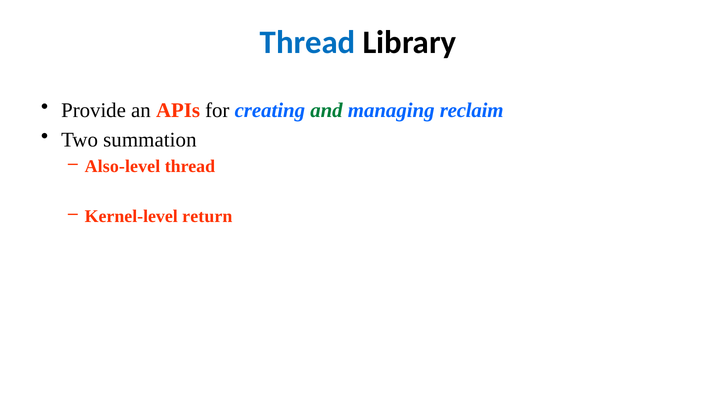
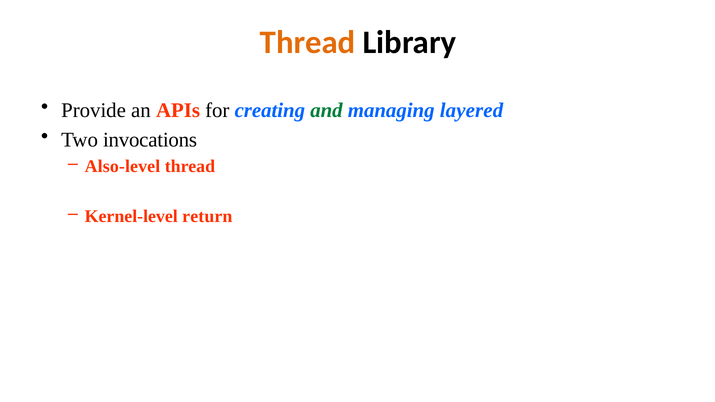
Thread at (308, 43) colour: blue -> orange
reclaim: reclaim -> layered
summation: summation -> invocations
